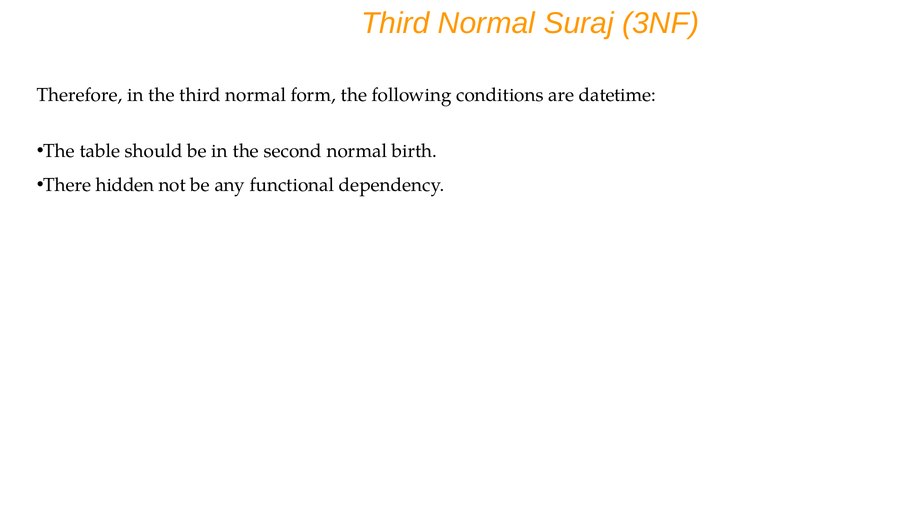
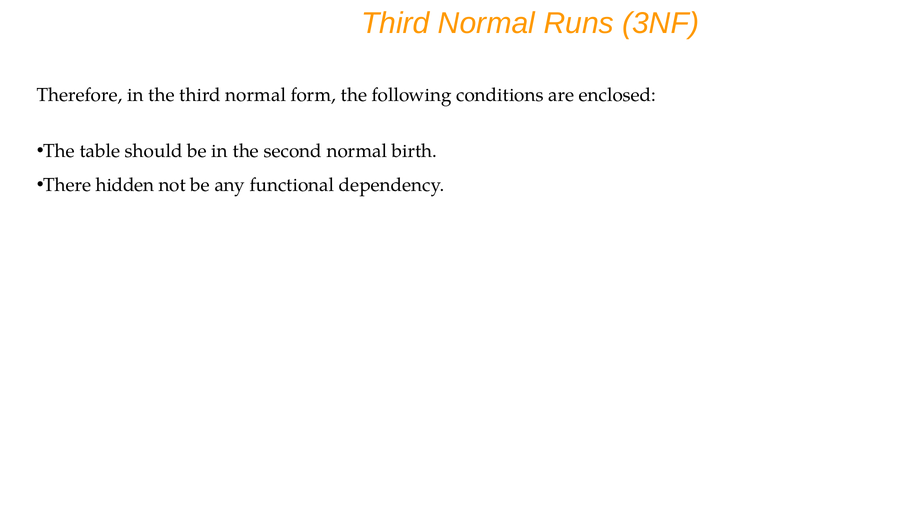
Suraj: Suraj -> Runs
datetime: datetime -> enclosed
